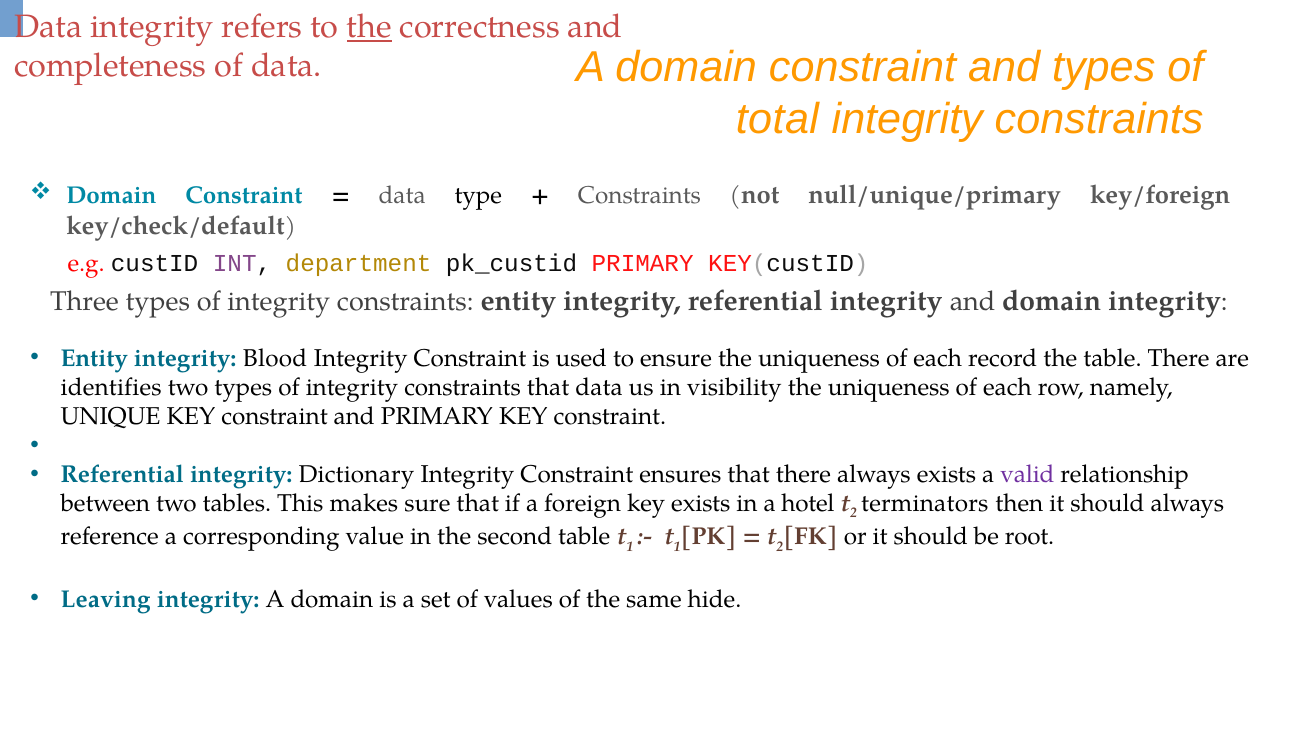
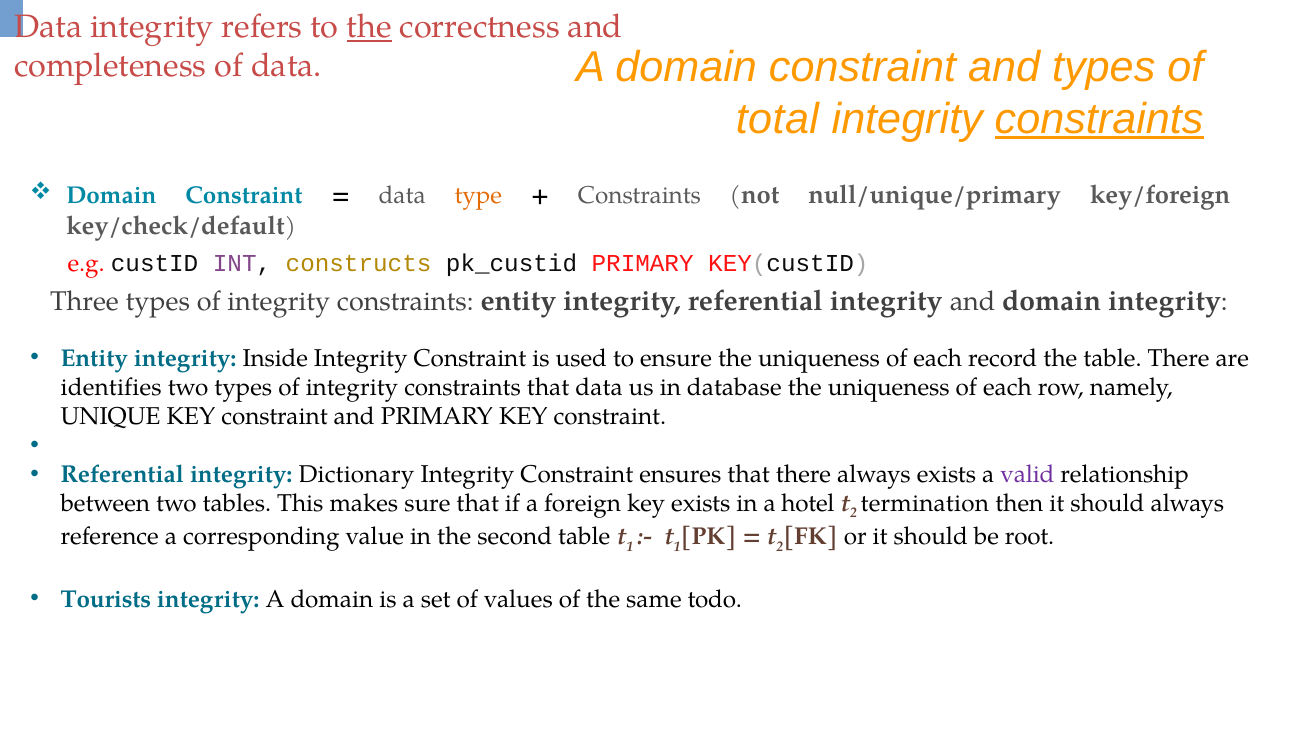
constraints at (1099, 119) underline: none -> present
type colour: black -> orange
department: department -> constructs
Blood: Blood -> Inside
visibility: visibility -> database
terminators: terminators -> termination
Leaving: Leaving -> Tourists
hide: hide -> todo
